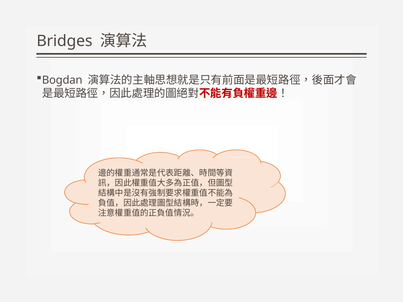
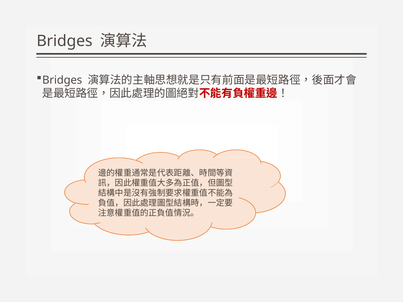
Bogdan at (62, 80): Bogdan -> Bridges
